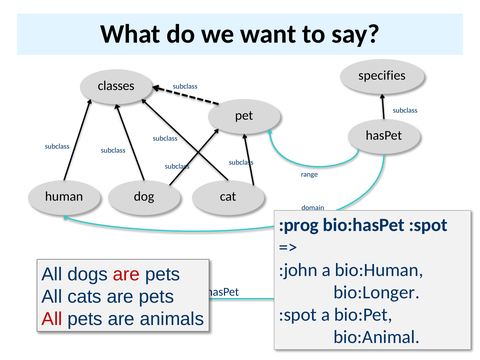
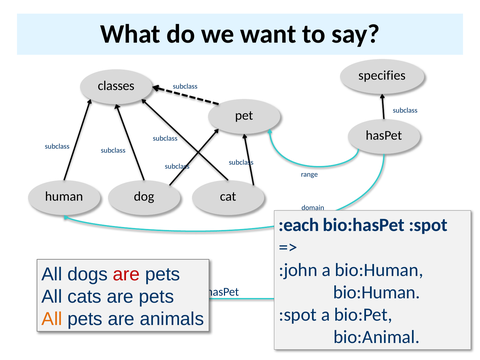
:prog: :prog -> :each
bio:Longer at (377, 292): bio:Longer -> bio:Human
All at (52, 319) colour: red -> orange
